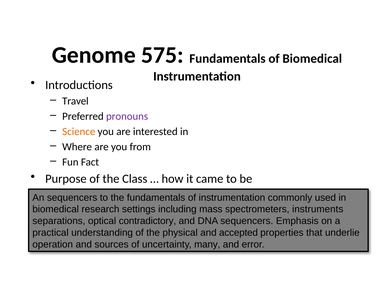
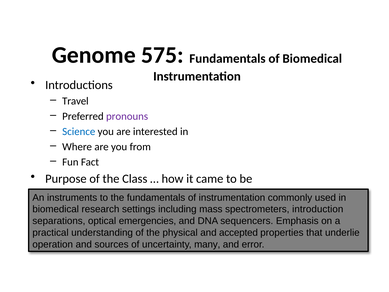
Science colour: orange -> blue
An sequencers: sequencers -> instruments
instruments: instruments -> introduction
contradictory: contradictory -> emergencies
